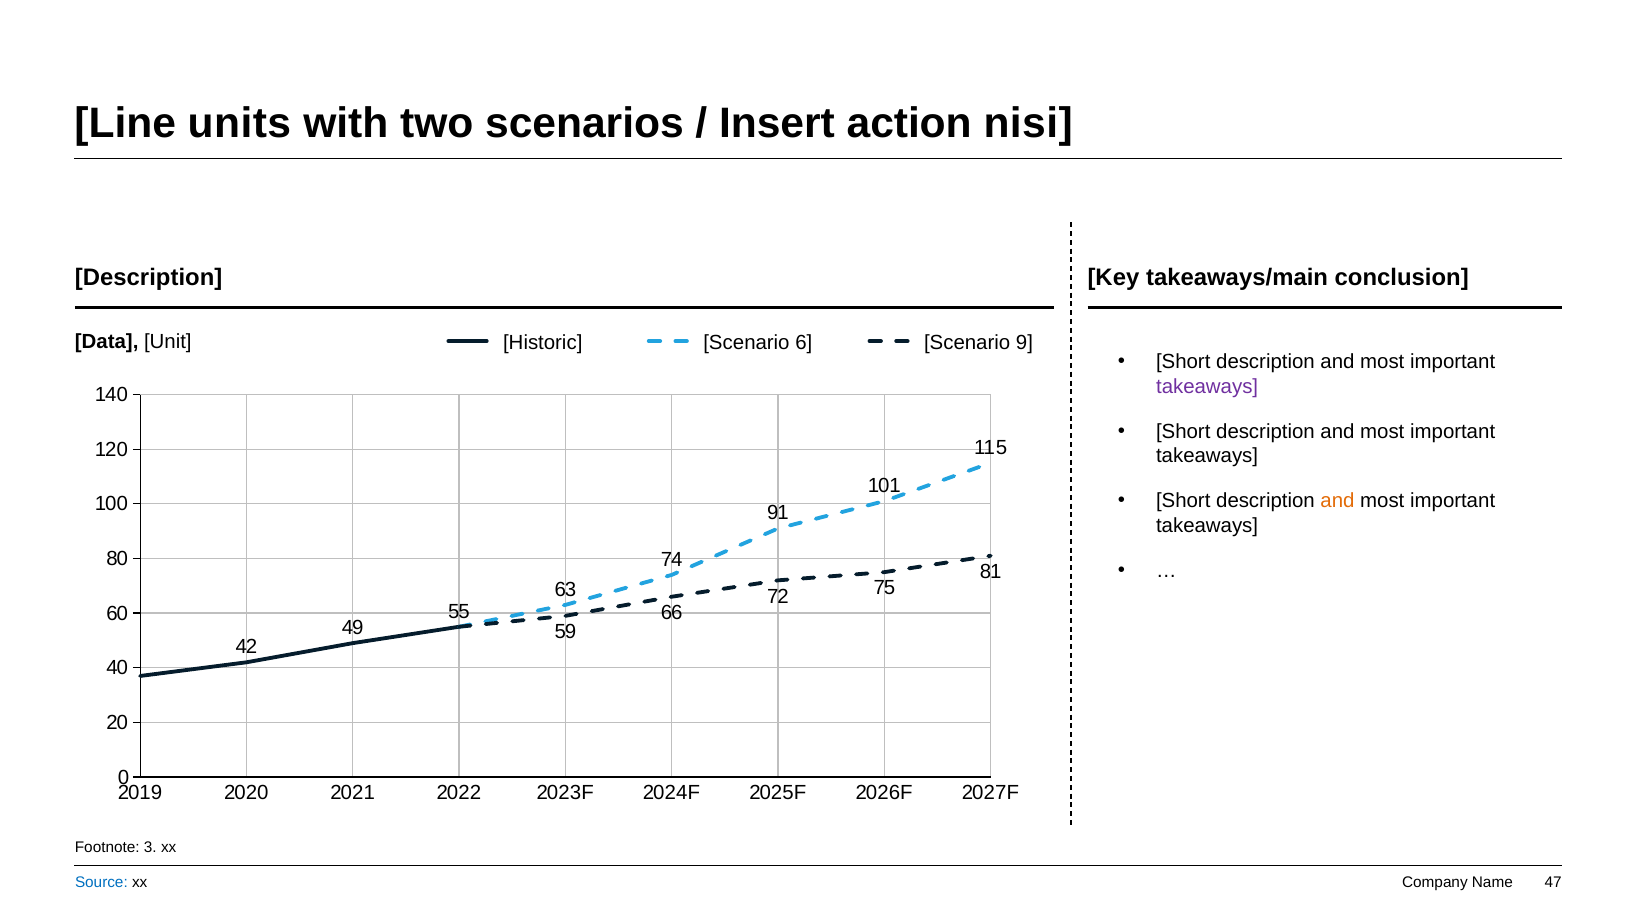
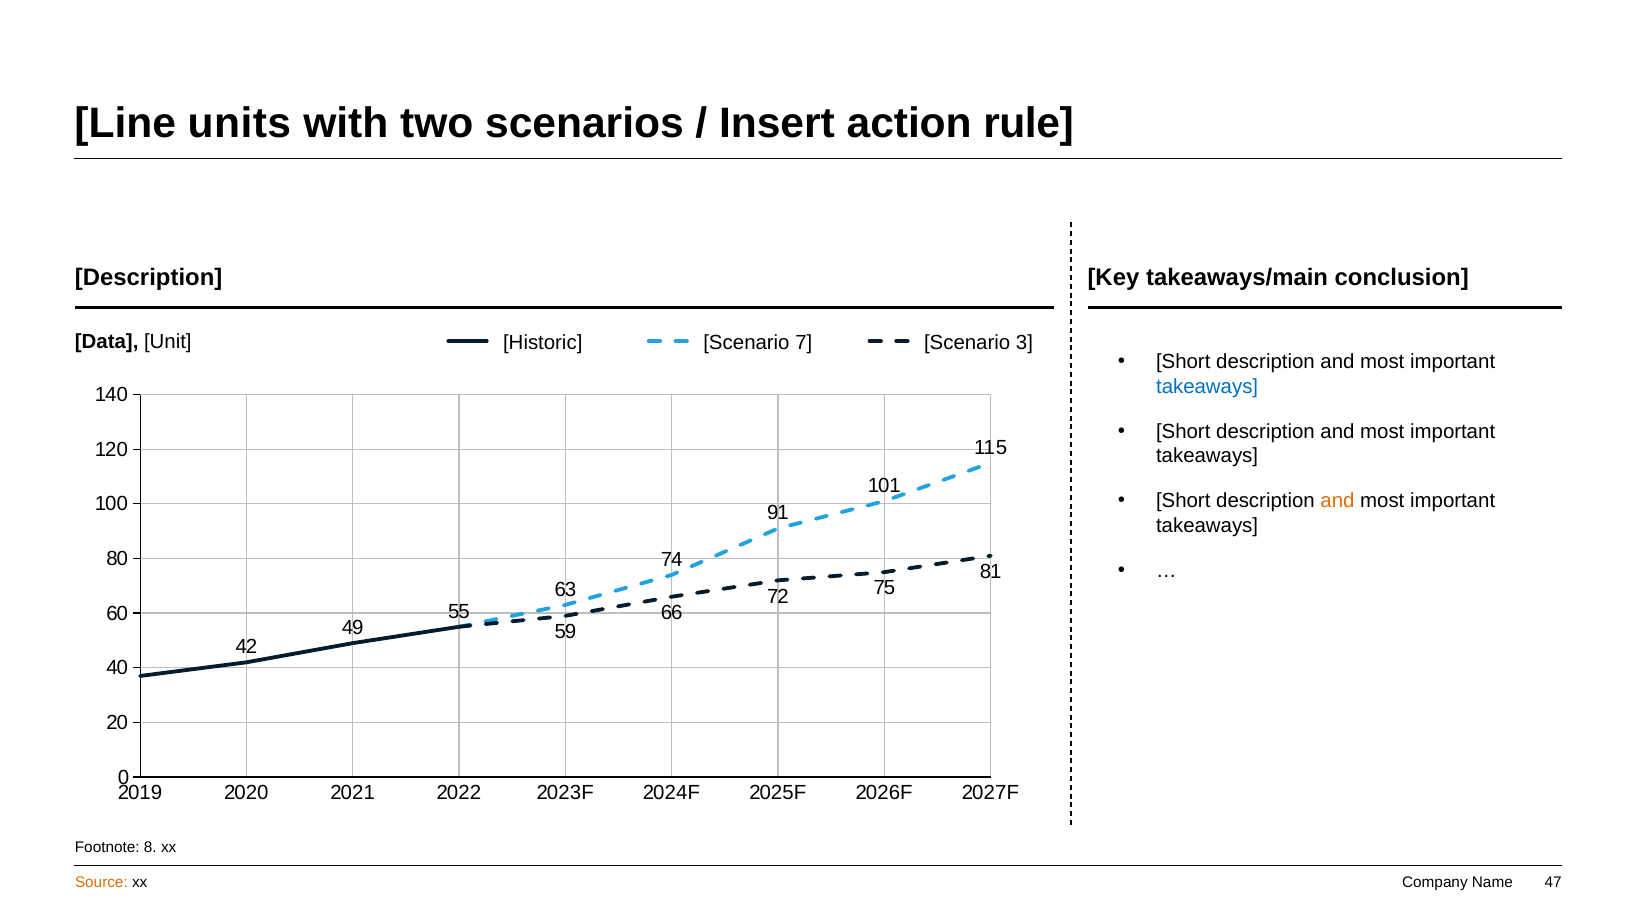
nisi: nisi -> rule
6: 6 -> 7
9: 9 -> 3
takeaways at (1207, 387) colour: purple -> blue
3: 3 -> 8
Source colour: blue -> orange
